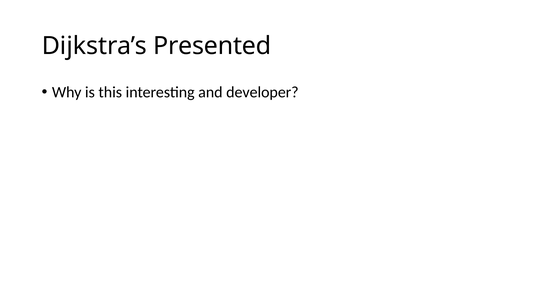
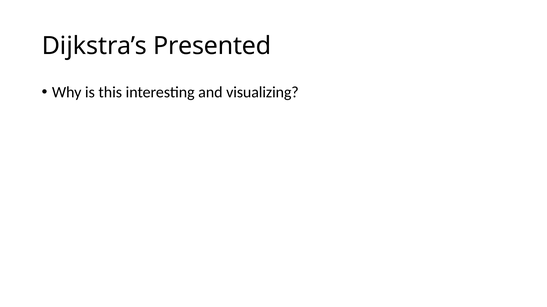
developer: developer -> visualizing
